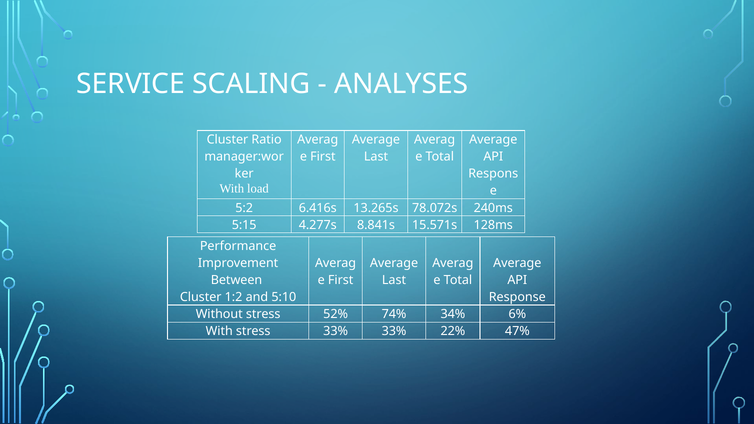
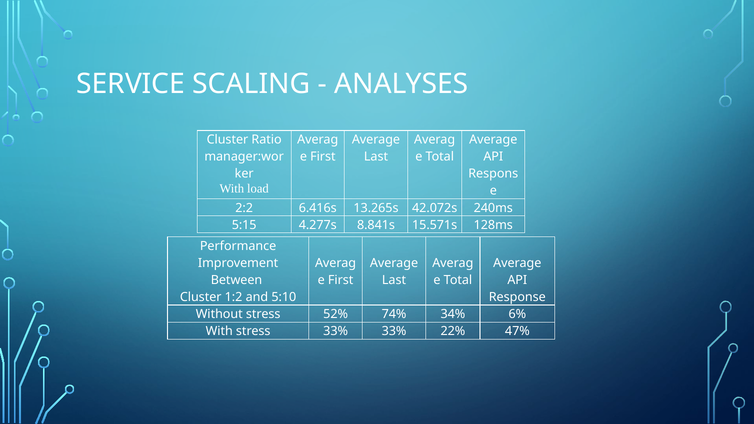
5:2: 5:2 -> 2:2
78.072s: 78.072s -> 42.072s
